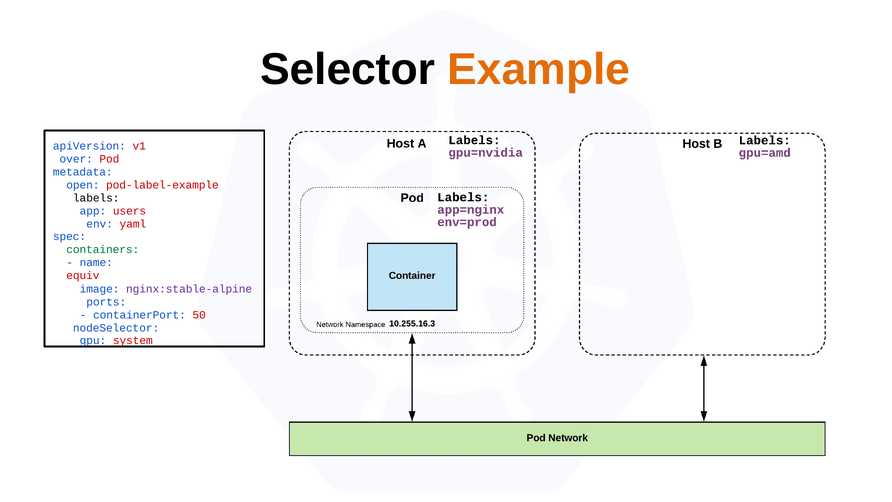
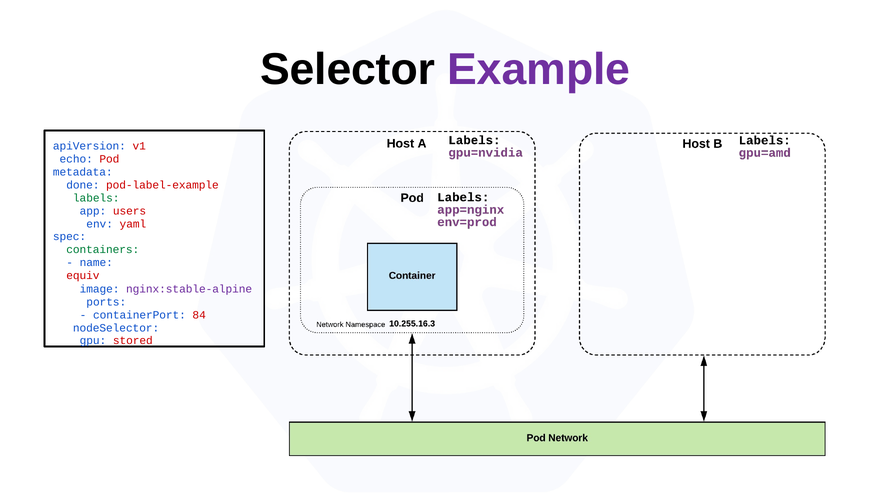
Example colour: orange -> purple
over: over -> echo
open: open -> done
labels colour: black -> green
50: 50 -> 84
system: system -> stored
